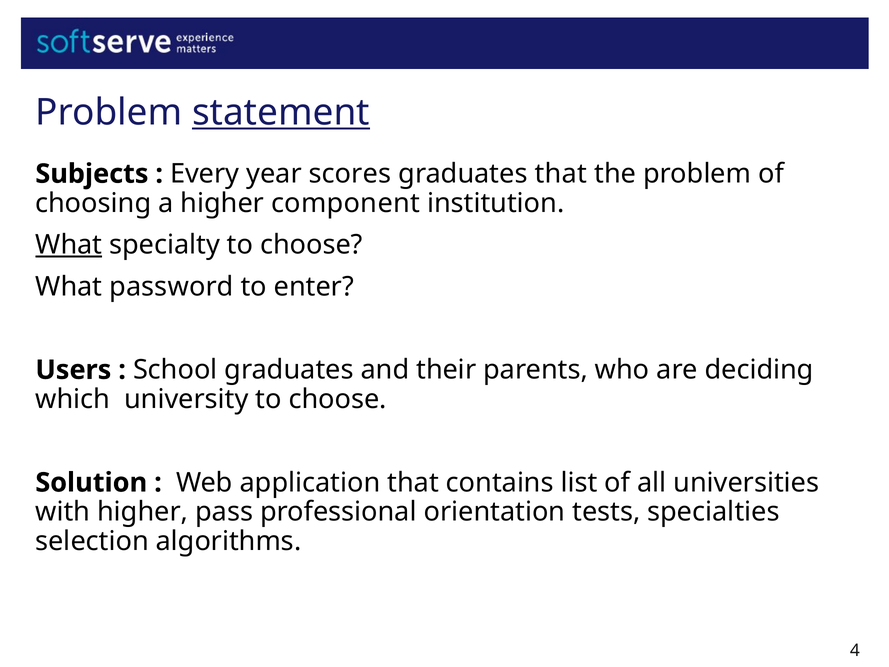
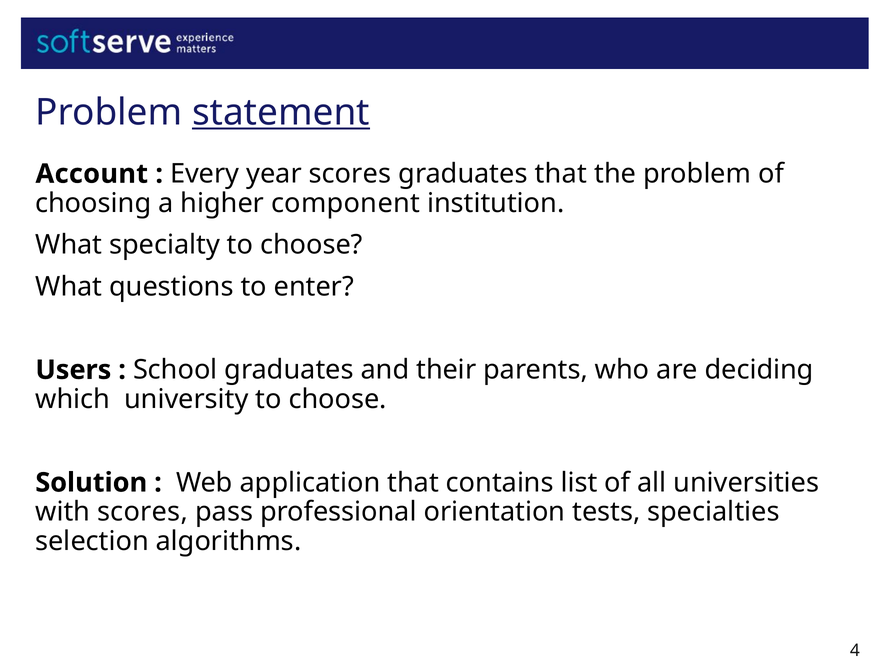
Subjects: Subjects -> Account
What at (69, 245) underline: present -> none
password: password -> questions
with higher: higher -> scores
